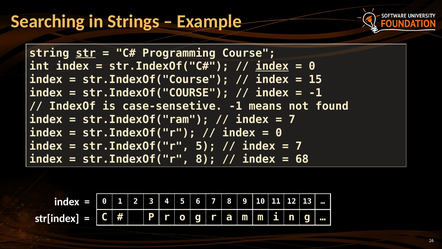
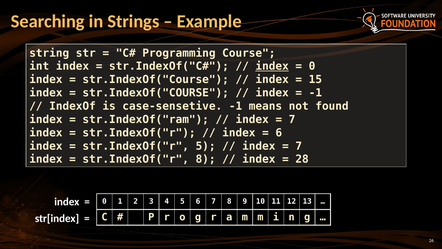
str underline: present -> none
0 at (279, 133): 0 -> 6
68: 68 -> 28
